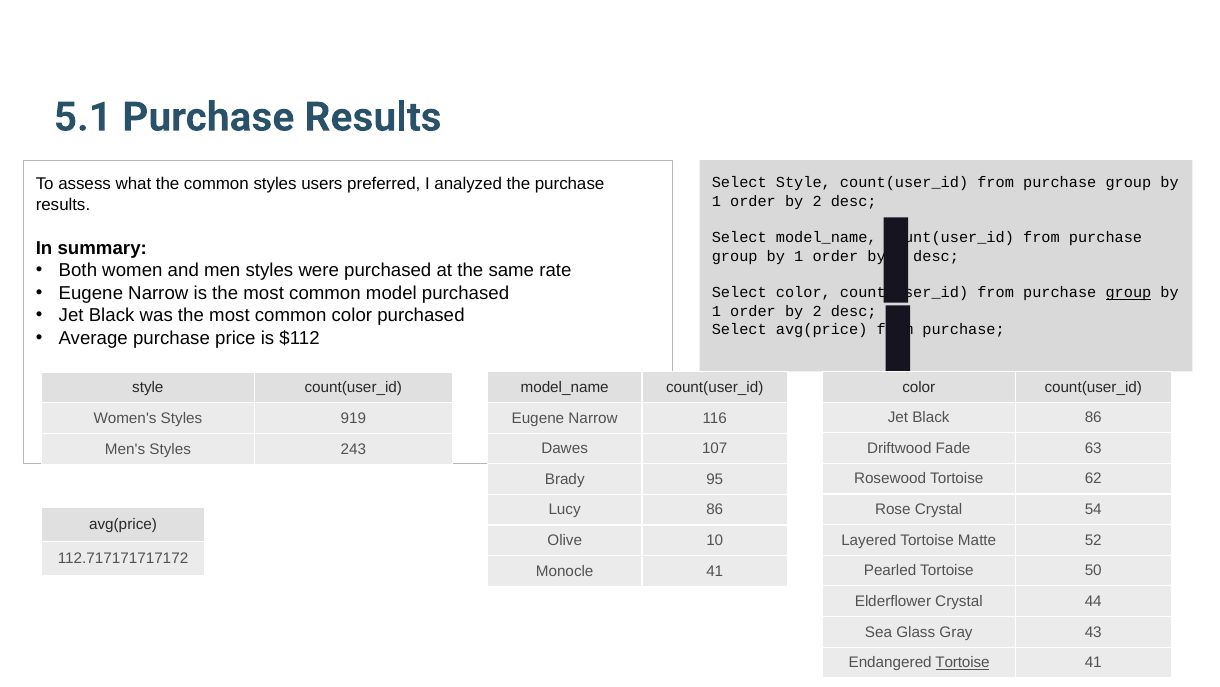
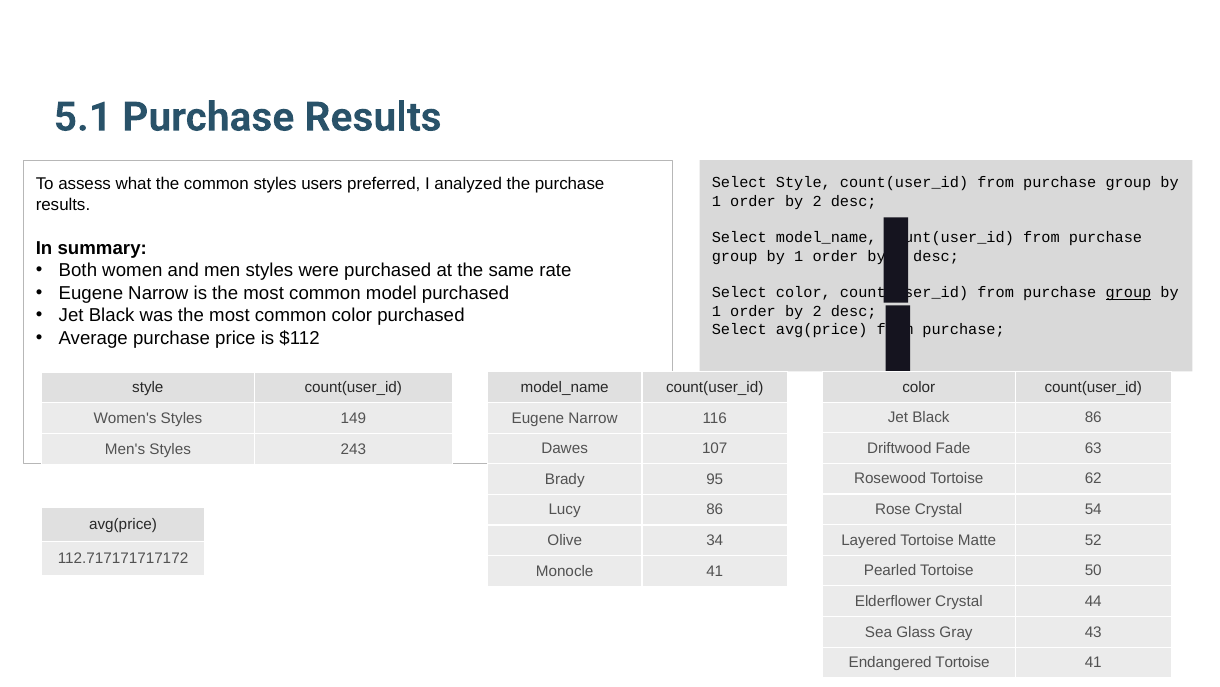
919: 919 -> 149
10: 10 -> 34
Tortoise at (962, 662) underline: present -> none
